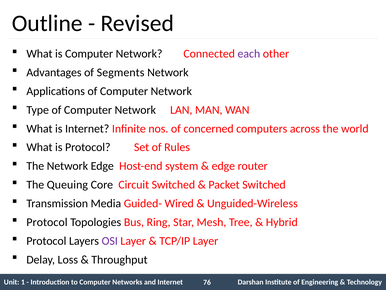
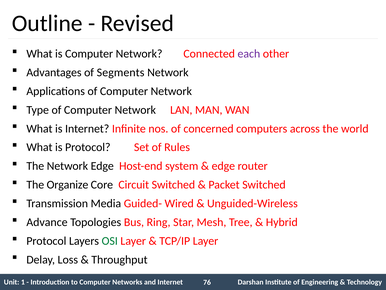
Queuing: Queuing -> Organize
Protocol at (47, 222): Protocol -> Advance
OSI colour: purple -> green
